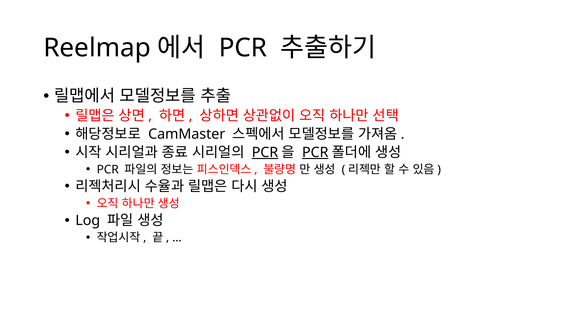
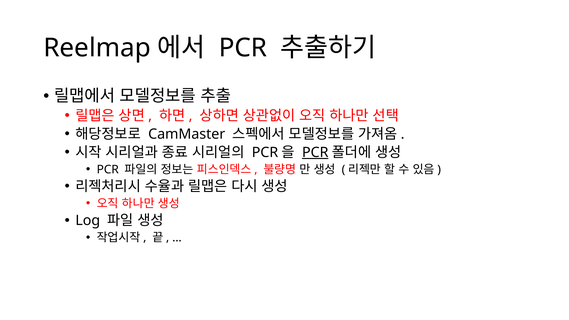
PCR at (265, 152) underline: present -> none
